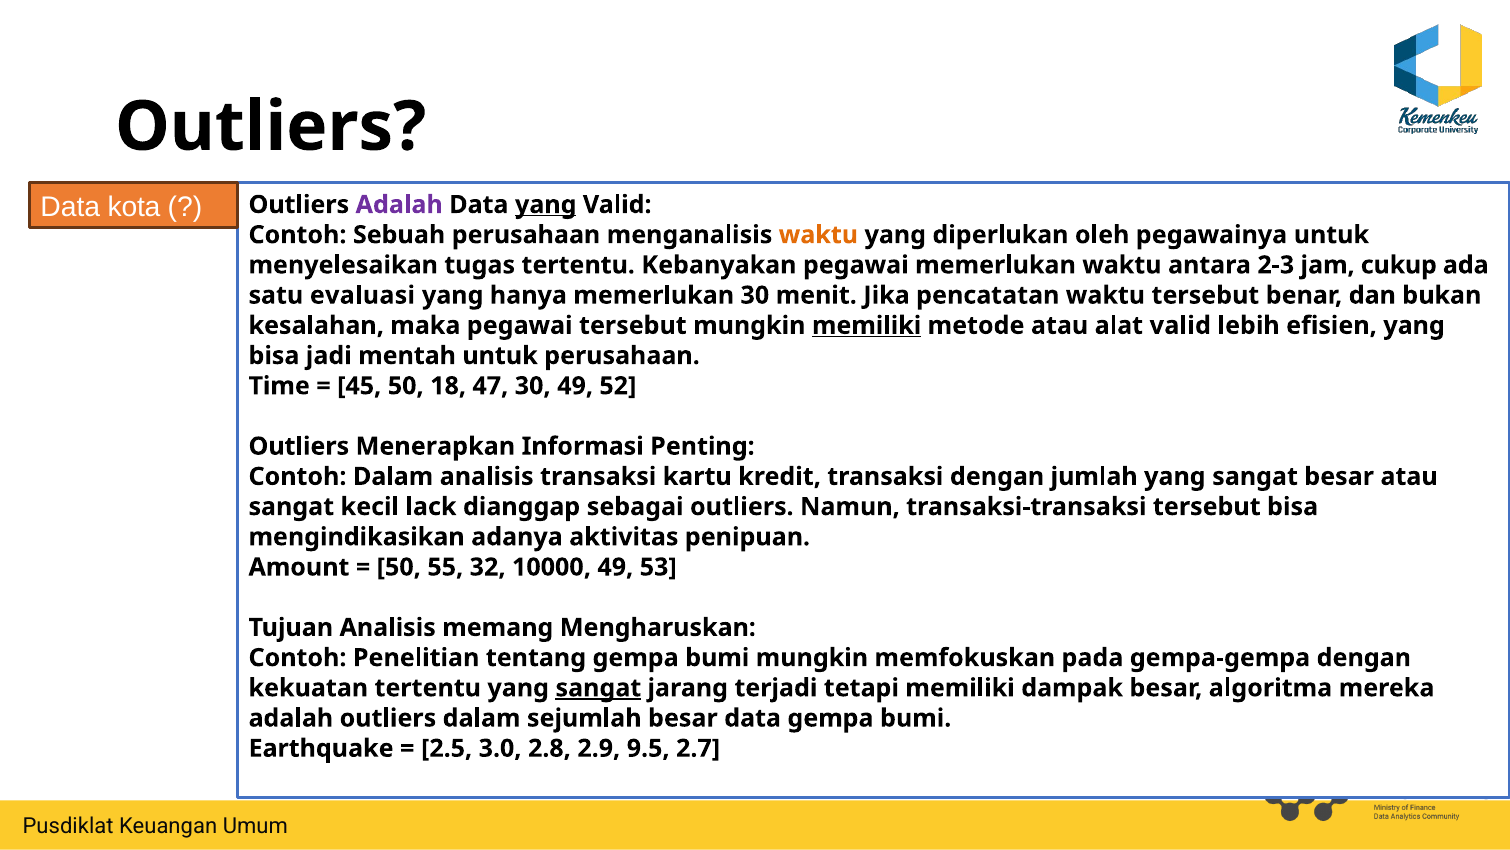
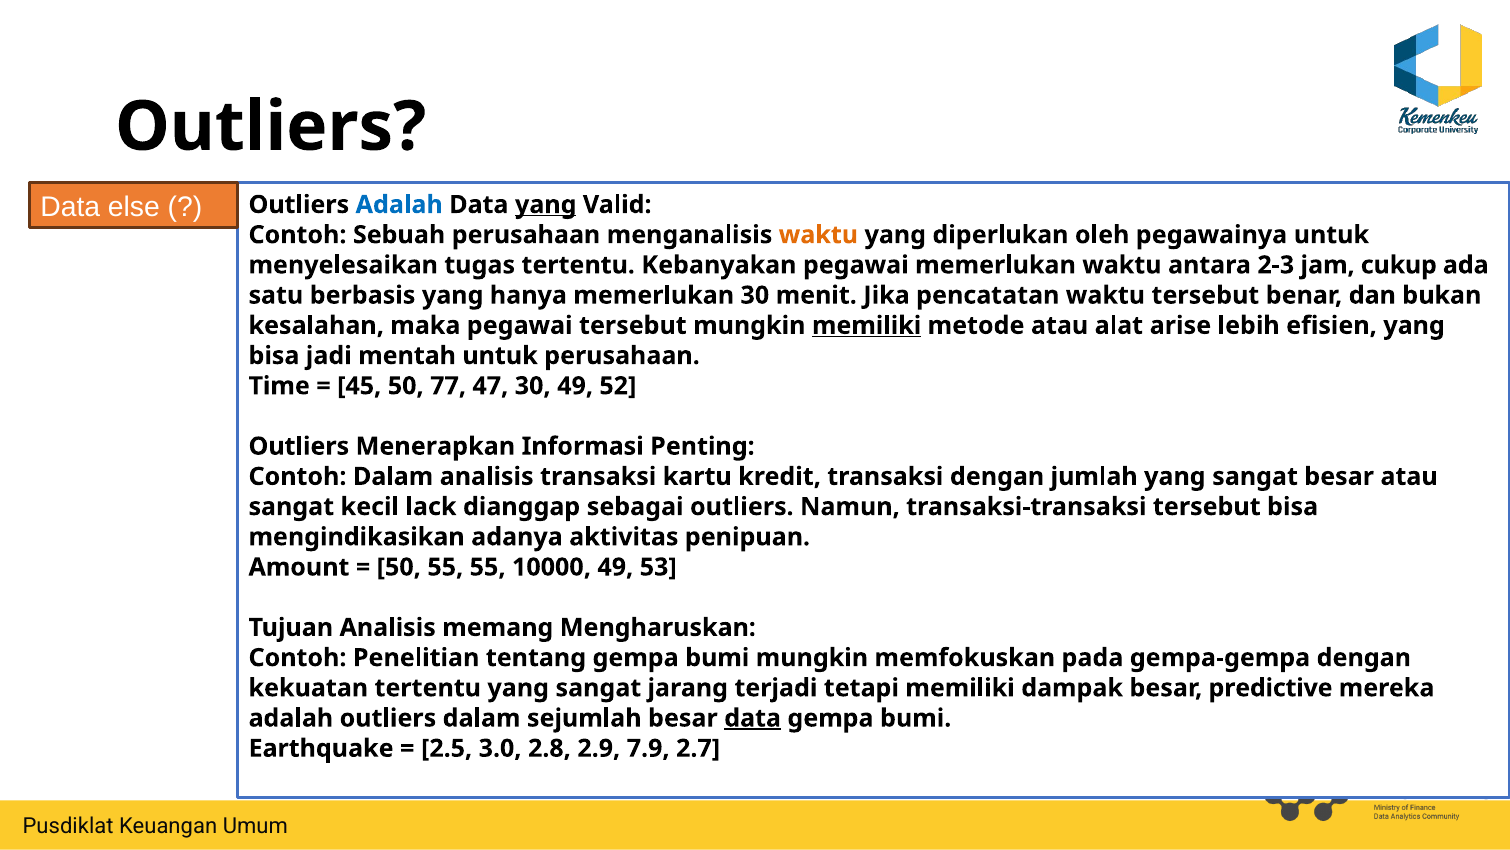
kota: kota -> else
Adalah at (399, 205) colour: purple -> blue
evaluasi: evaluasi -> berbasis
alat valid: valid -> arise
18: 18 -> 77
55 32: 32 -> 55
sangat at (598, 688) underline: present -> none
algoritma: algoritma -> predictive
data at (753, 718) underline: none -> present
9.5: 9.5 -> 7.9
